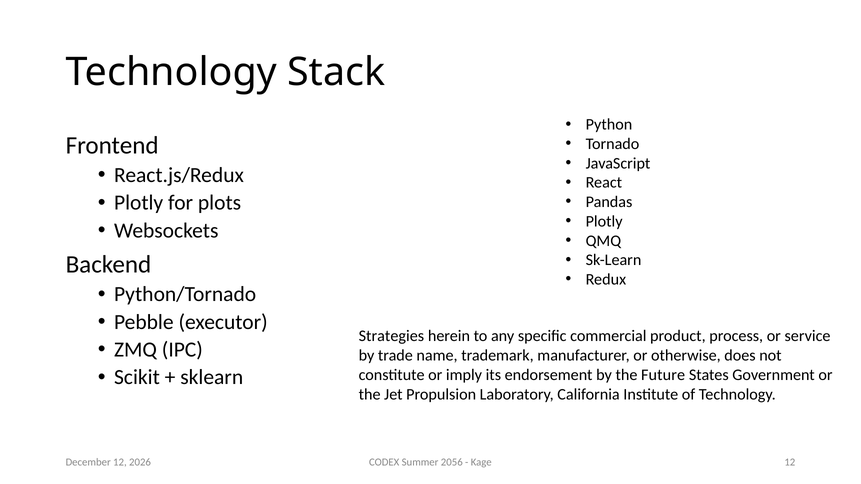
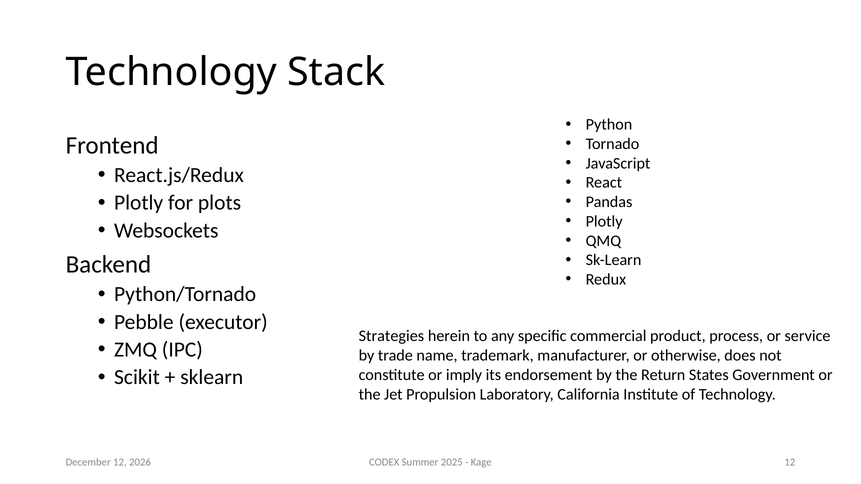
Future: Future -> Return
2056: 2056 -> 2025
